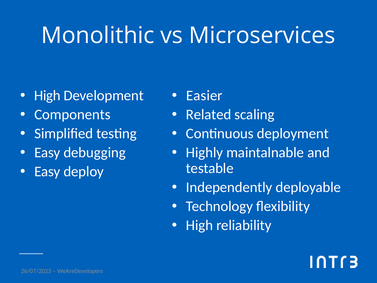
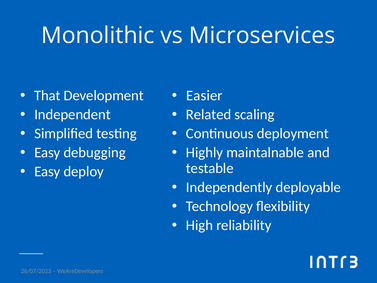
High at (47, 95): High -> That
Components: Components -> Independent
